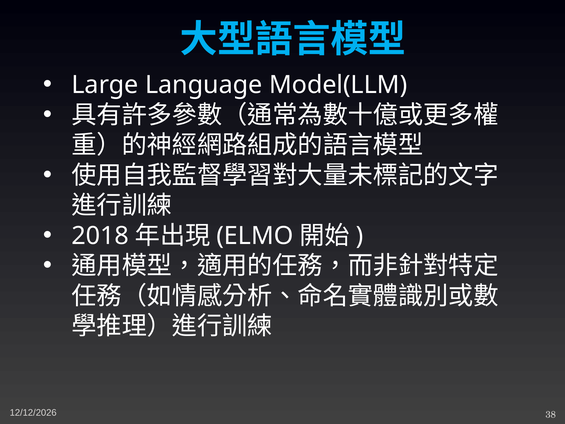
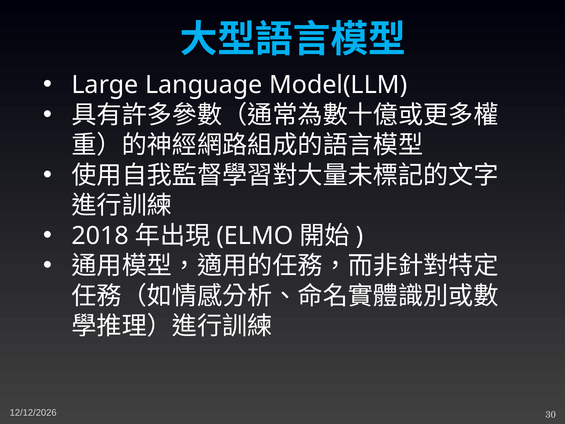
38: 38 -> 30
